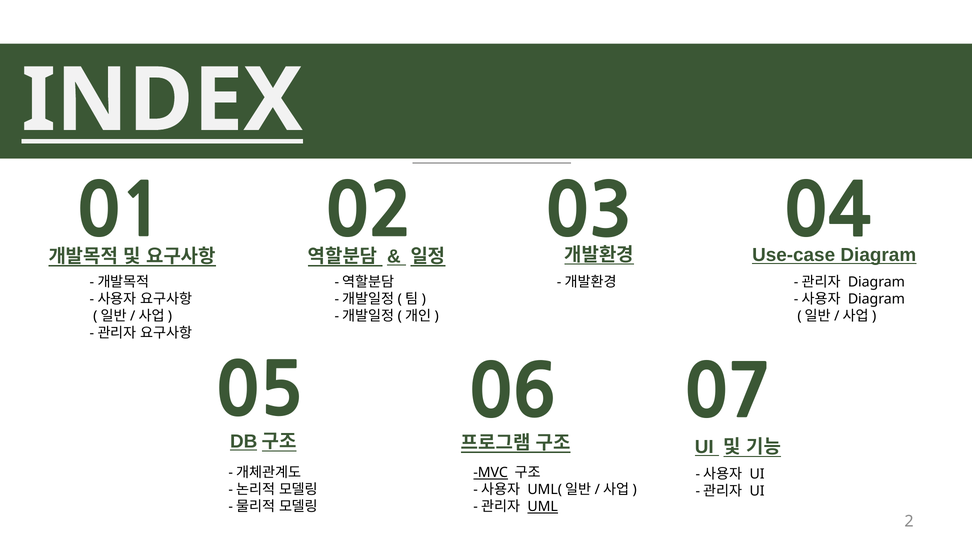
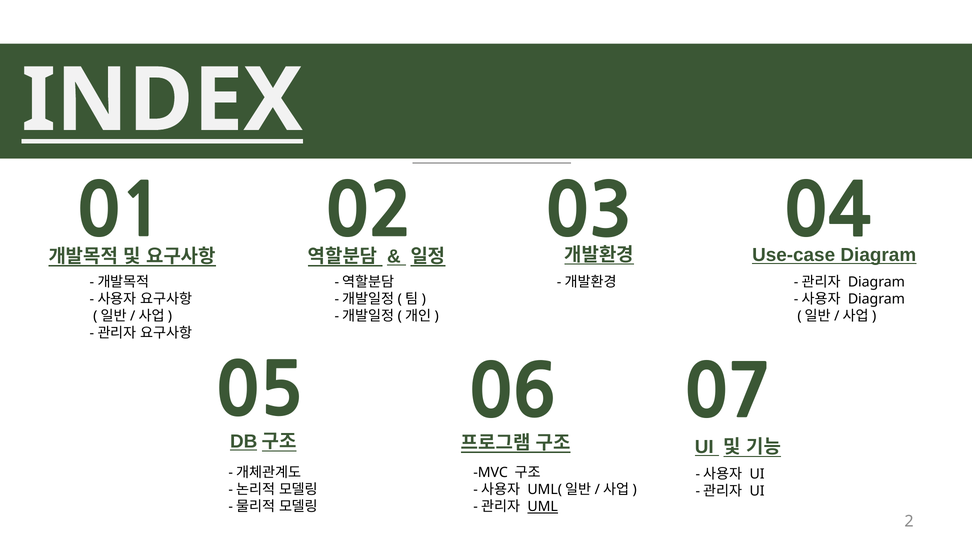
MVC underline: present -> none
